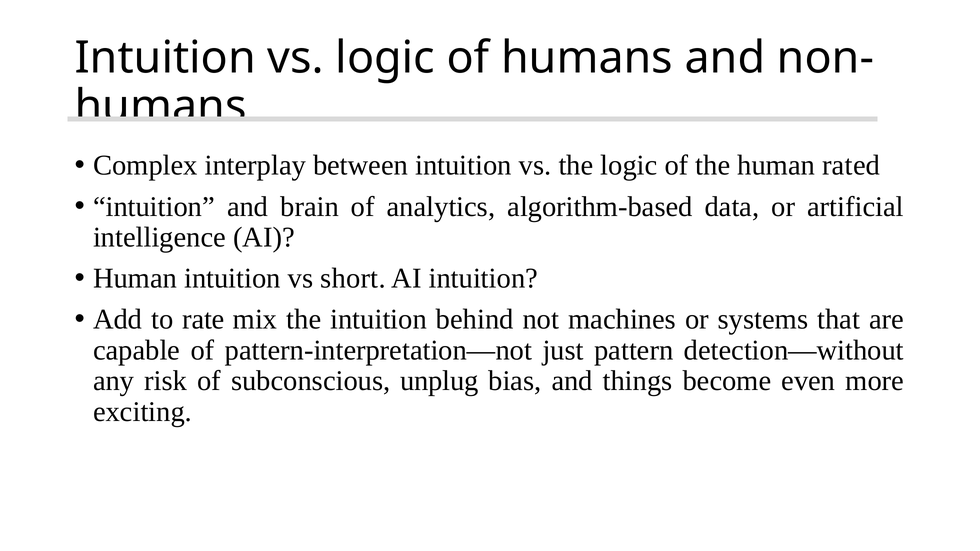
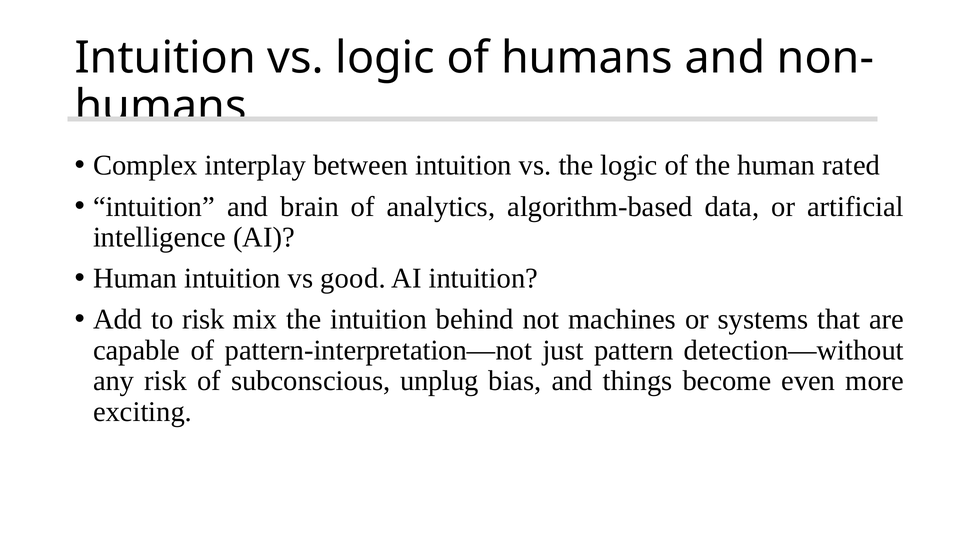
short: short -> good
to rate: rate -> risk
